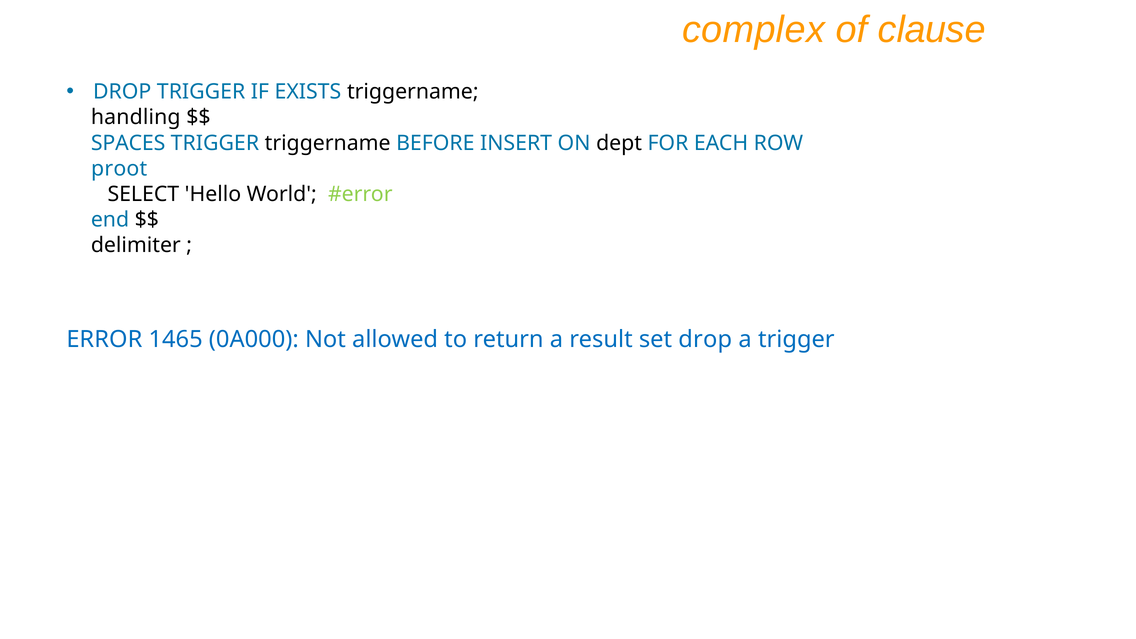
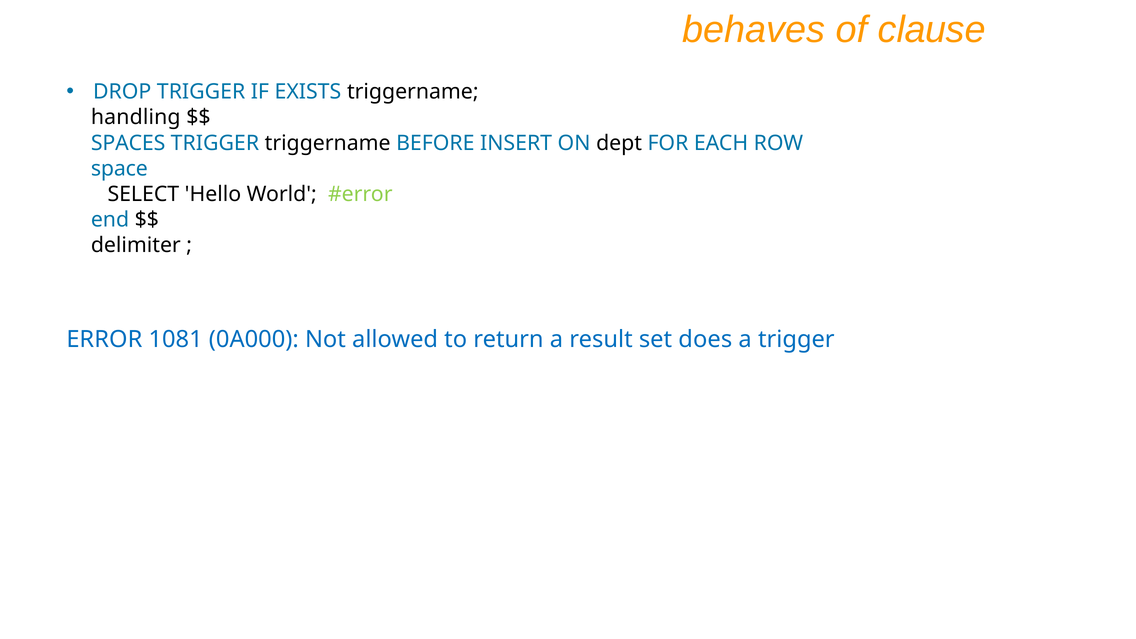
complex: complex -> behaves
proot: proot -> space
1465: 1465 -> 1081
set drop: drop -> does
